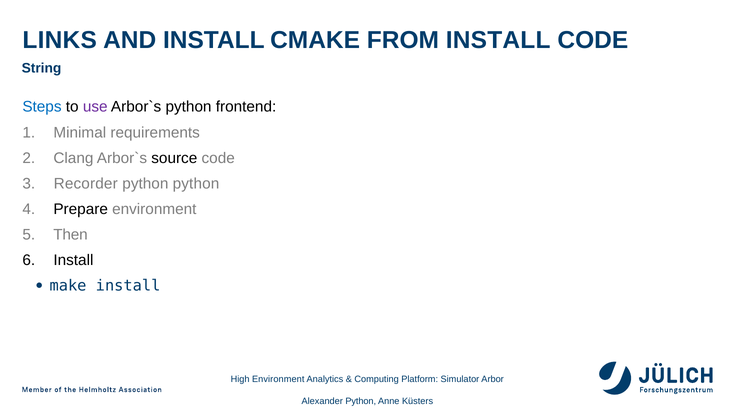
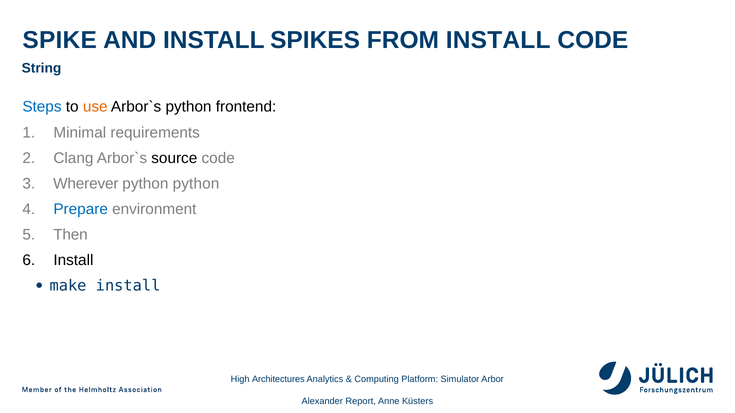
LINKS: LINKS -> SPIKE
CMAKE: CMAKE -> SPIKES
use colour: purple -> orange
Recorder: Recorder -> Wherever
Prepare colour: black -> blue
High Environment: Environment -> Architectures
Alexander Python: Python -> Report
